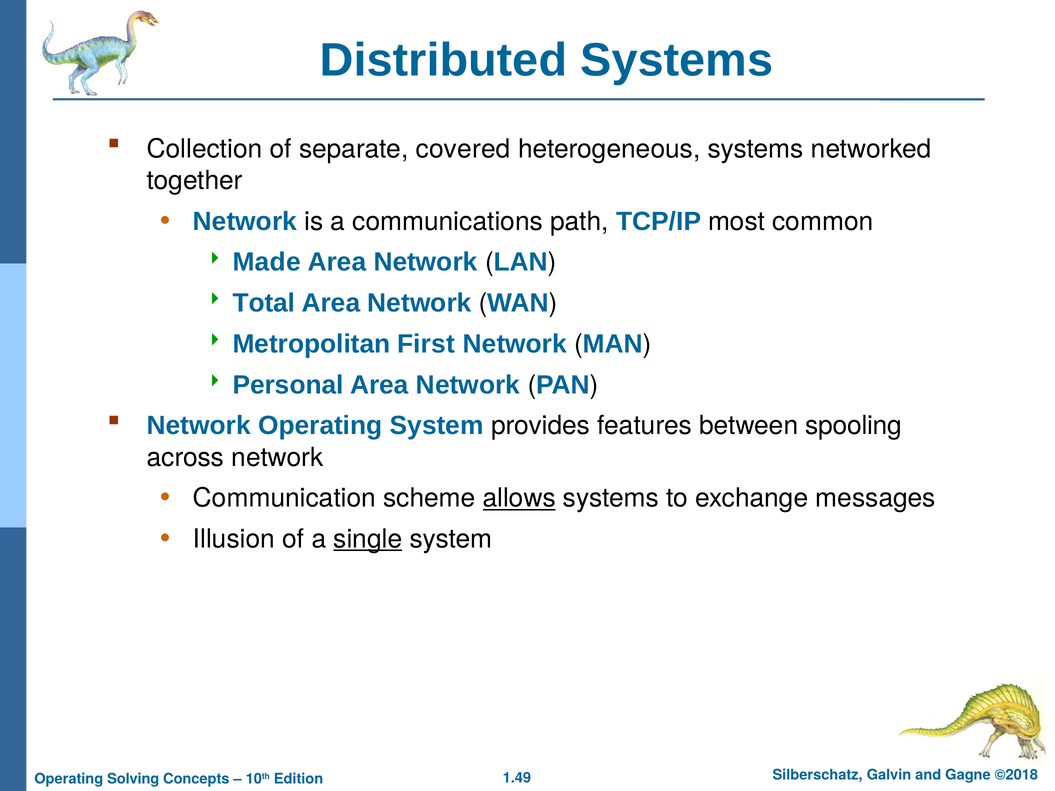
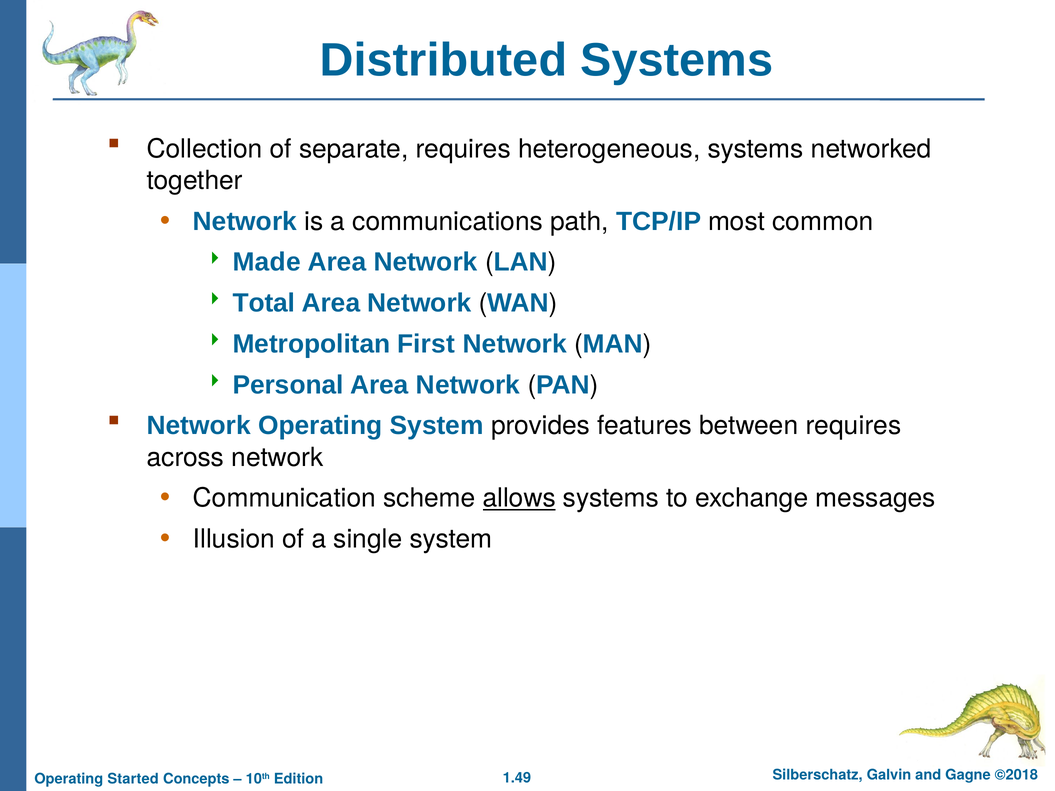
separate covered: covered -> requires
between spooling: spooling -> requires
single underline: present -> none
Solving: Solving -> Started
